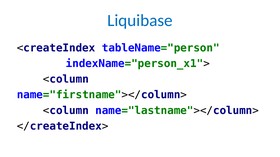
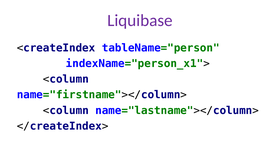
Liquibase colour: blue -> purple
